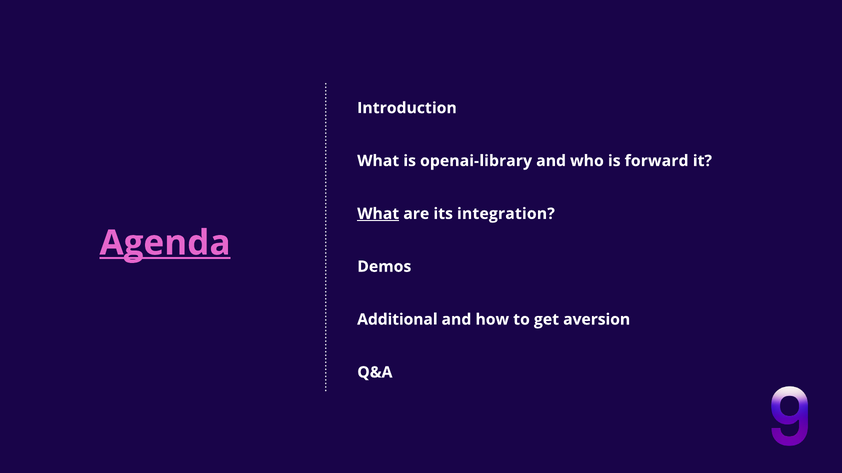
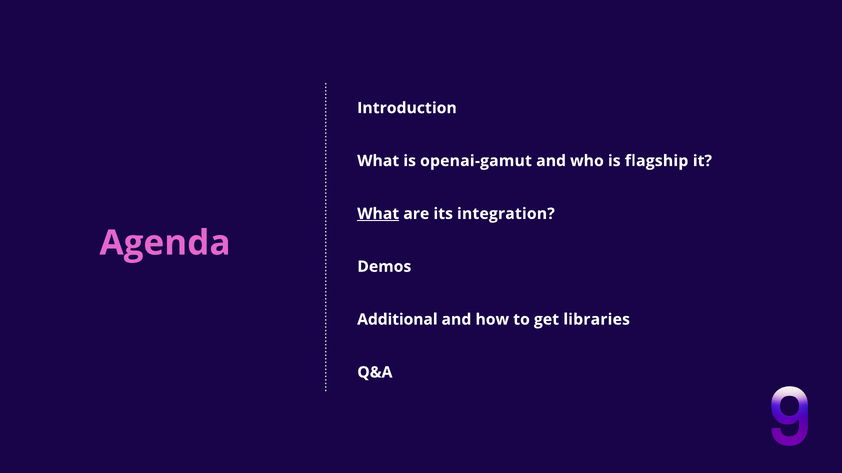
openai-library: openai-library -> openai-gamut
forward: forward -> flagship
Agenda underline: present -> none
aversion: aversion -> libraries
